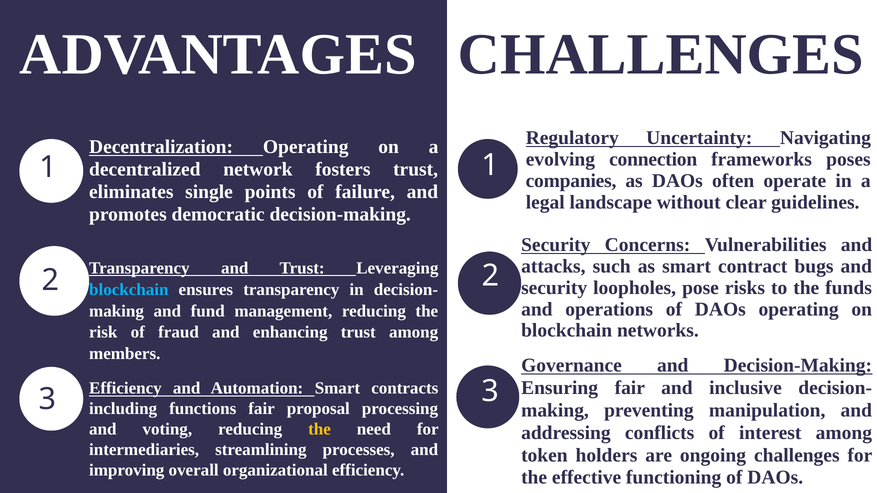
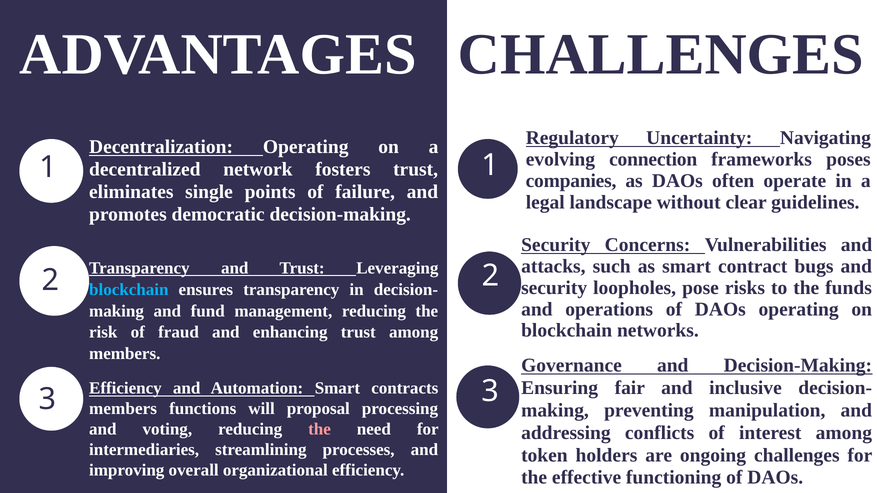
including at (123, 409): including -> members
functions fair: fair -> will
the at (320, 430) colour: yellow -> pink
